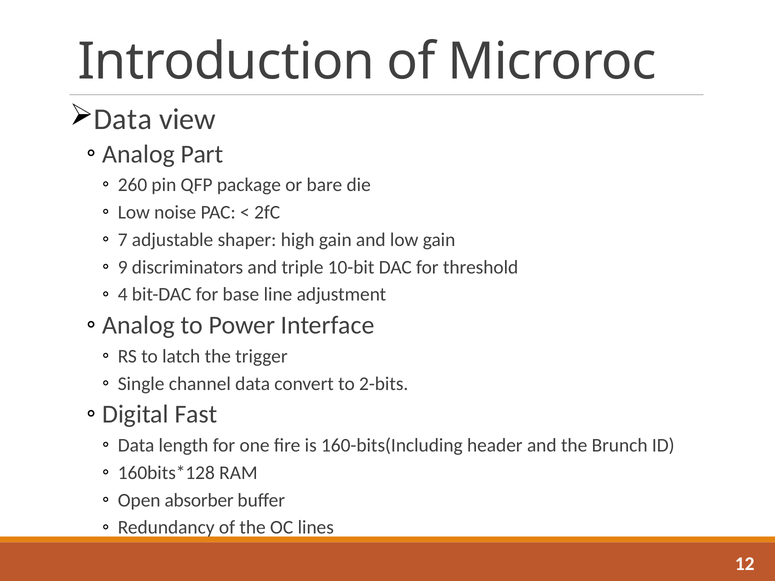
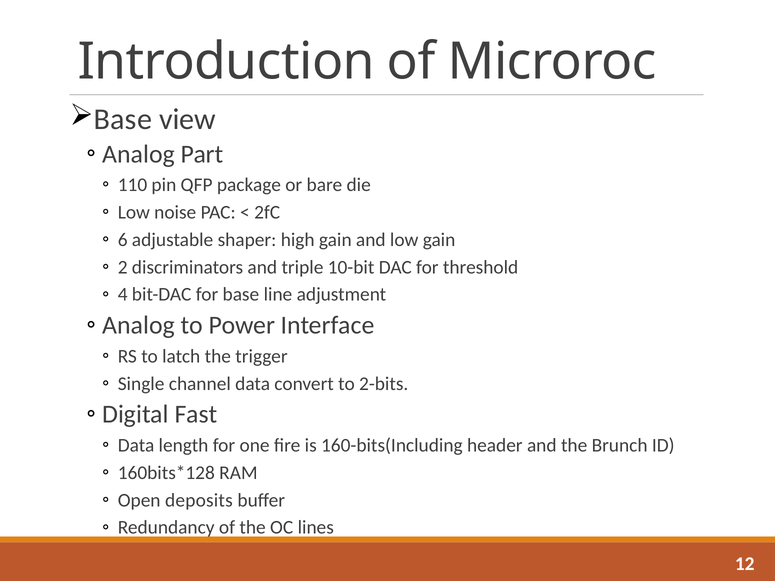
Data at (123, 120): Data -> Base
260: 260 -> 110
7: 7 -> 6
9: 9 -> 2
absorber: absorber -> deposits
